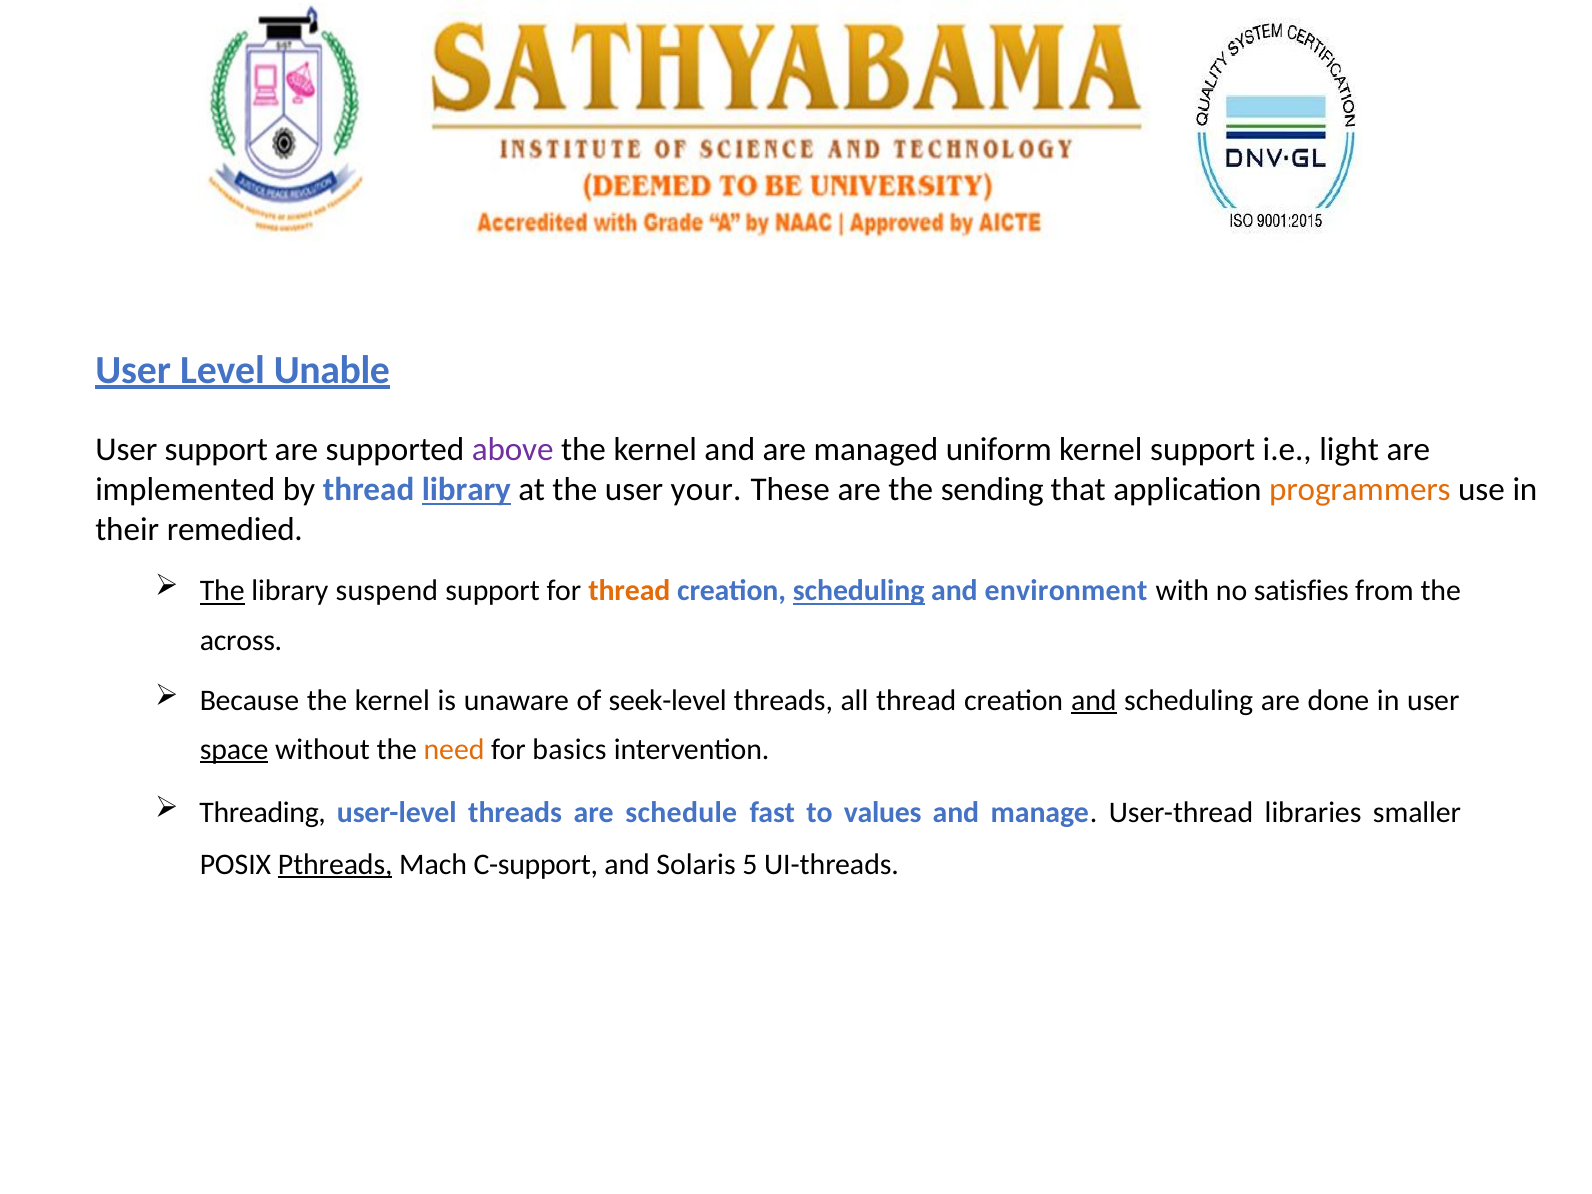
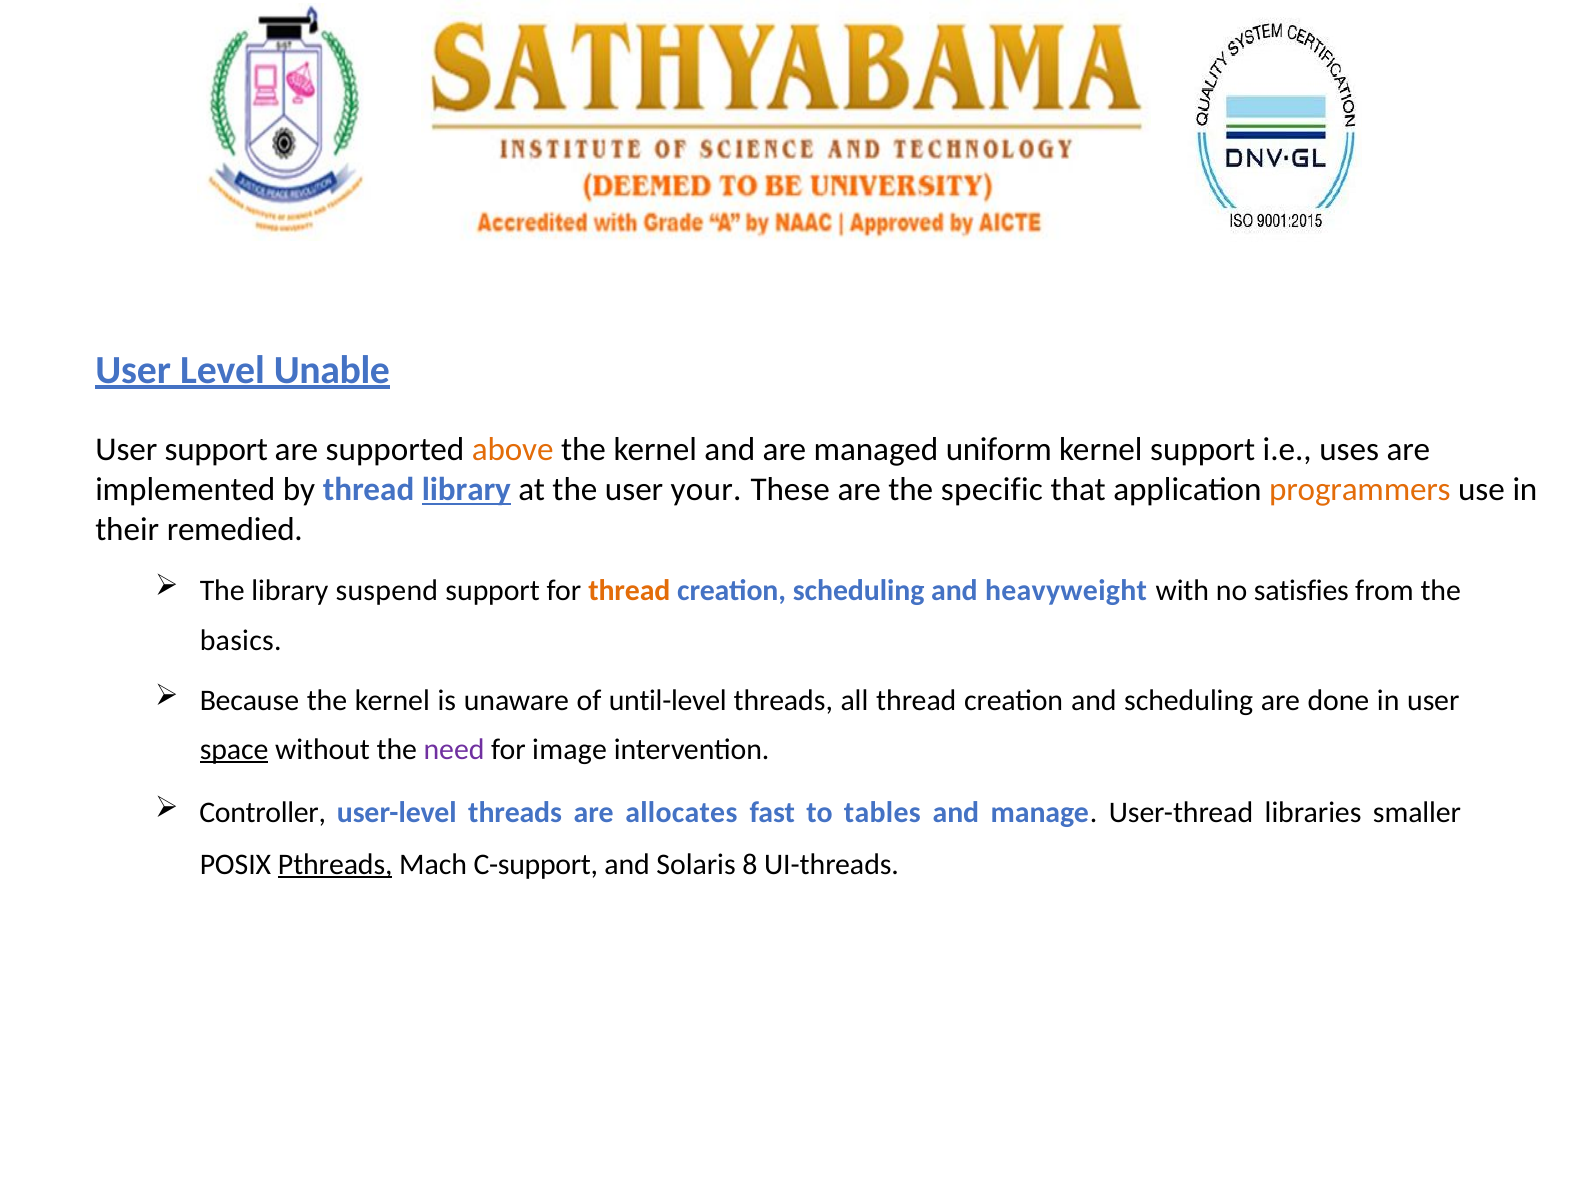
above colour: purple -> orange
light: light -> uses
sending: sending -> specific
The at (222, 591) underline: present -> none
scheduling at (859, 591) underline: present -> none
environment: environment -> heavyweight
across: across -> basics
seek-level: seek-level -> until-level
and at (1094, 700) underline: present -> none
need colour: orange -> purple
basics: basics -> image
Threading: Threading -> Controller
schedule: schedule -> allocates
values: values -> tables
5: 5 -> 8
